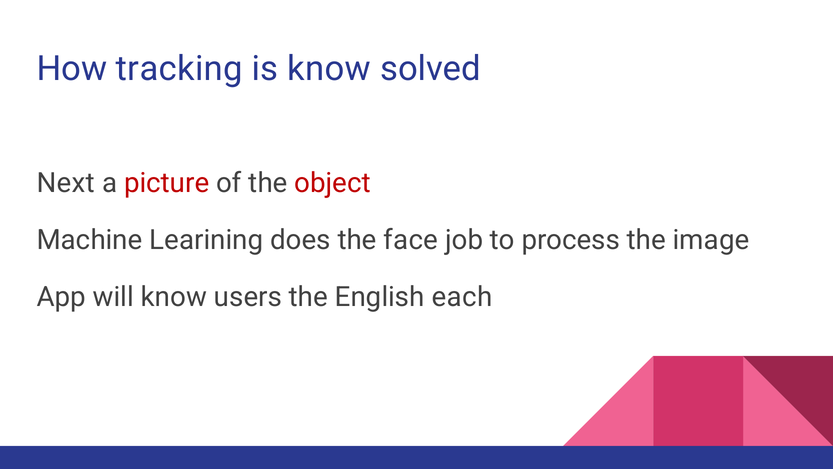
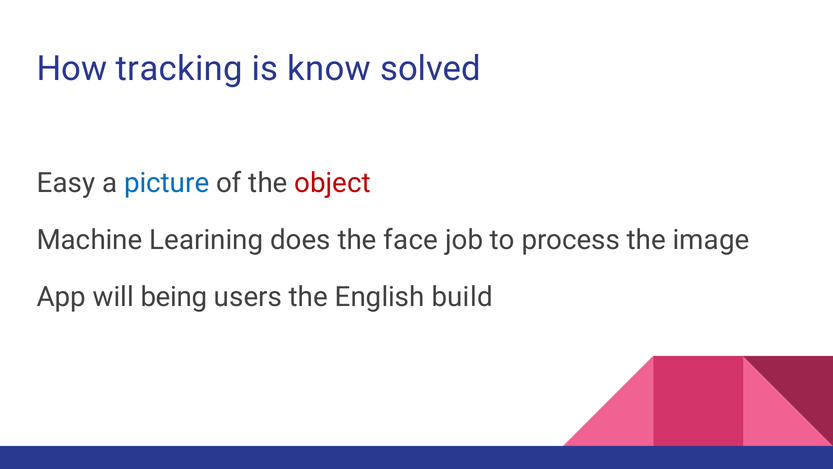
Next: Next -> Easy
picture colour: red -> blue
will know: know -> being
each: each -> build
